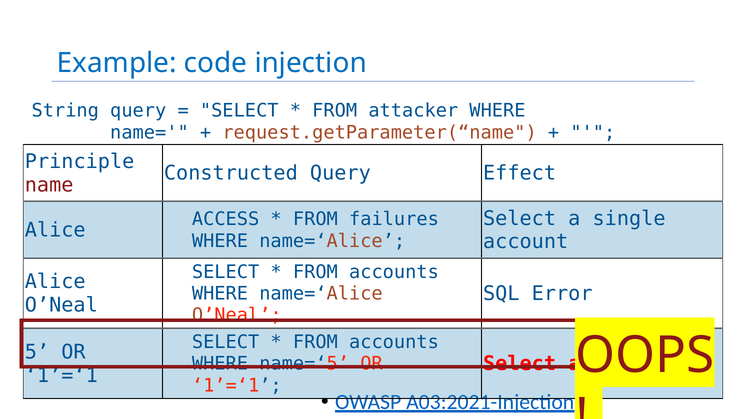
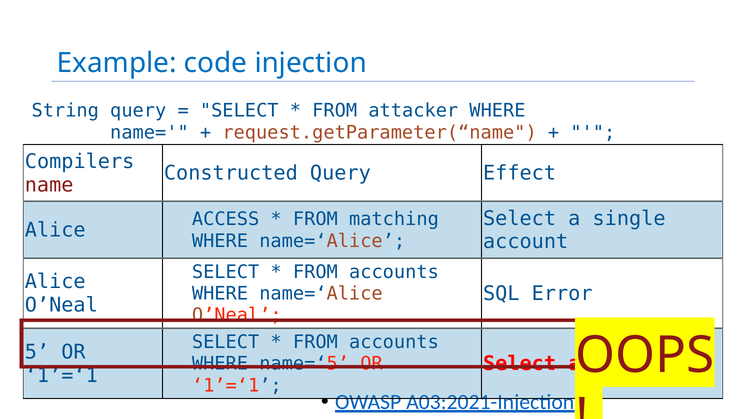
Principle: Principle -> Compilers
failures: failures -> matching
